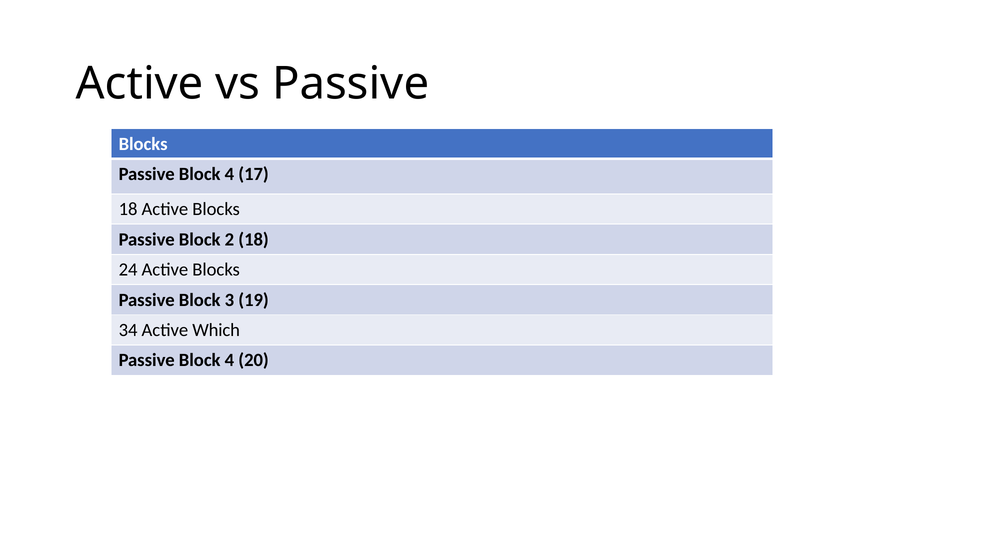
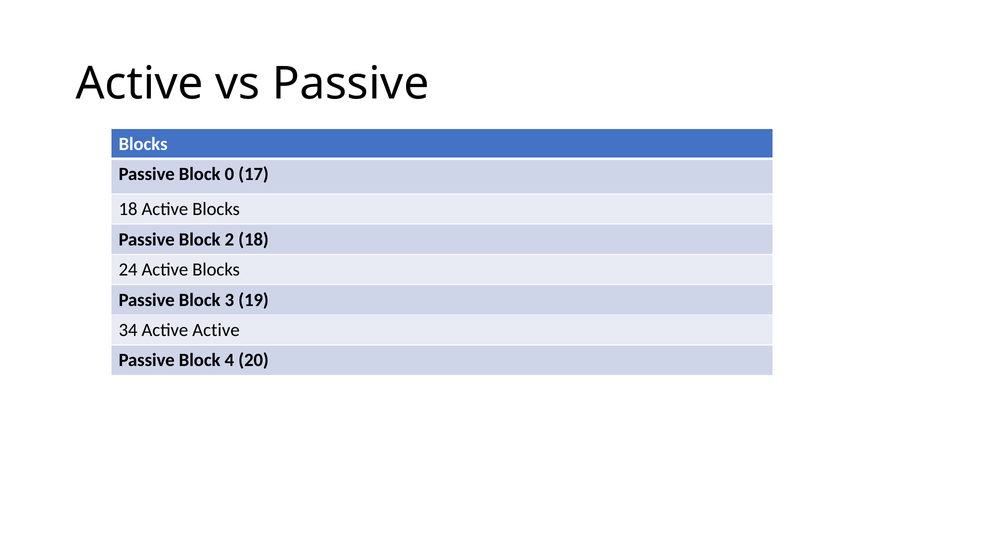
4 at (229, 174): 4 -> 0
Active Which: Which -> Active
